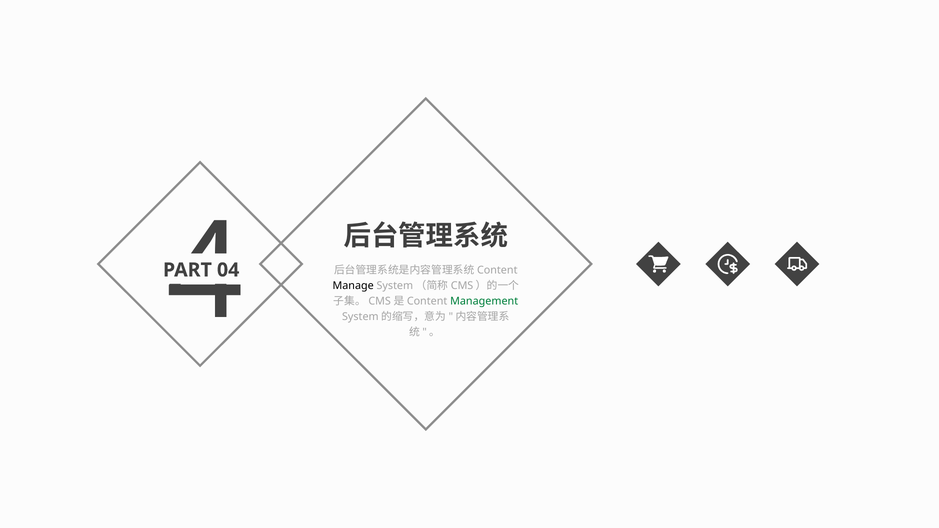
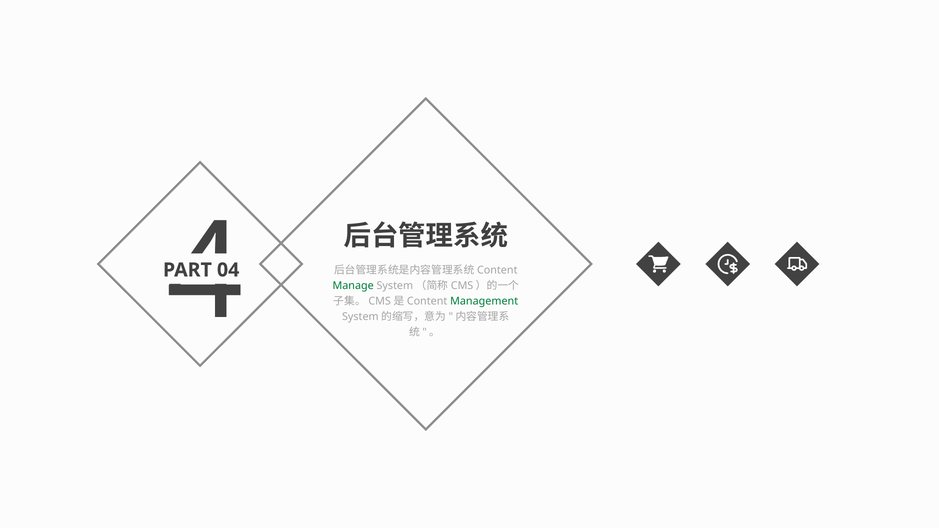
Manage colour: black -> green
